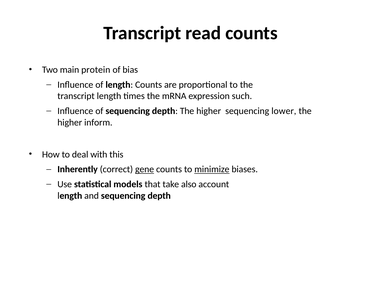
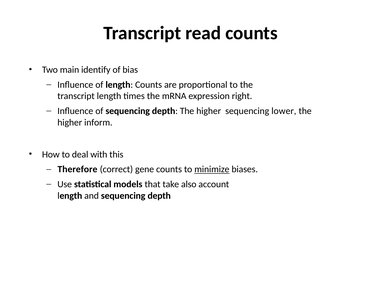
protein: protein -> identify
such: such -> right
Inherently: Inherently -> Therefore
gene underline: present -> none
